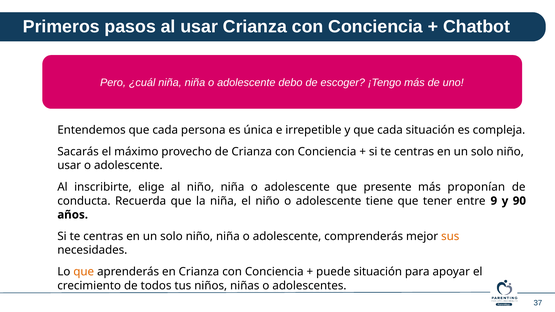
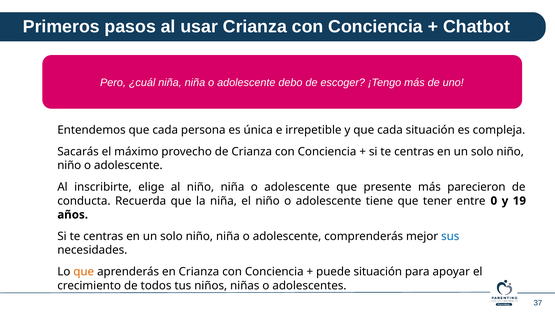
usar at (69, 166): usar -> niño
proponían: proponían -> parecieron
9: 9 -> 0
90: 90 -> 19
sus colour: orange -> blue
